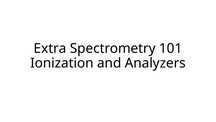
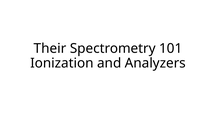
Extra: Extra -> Their
